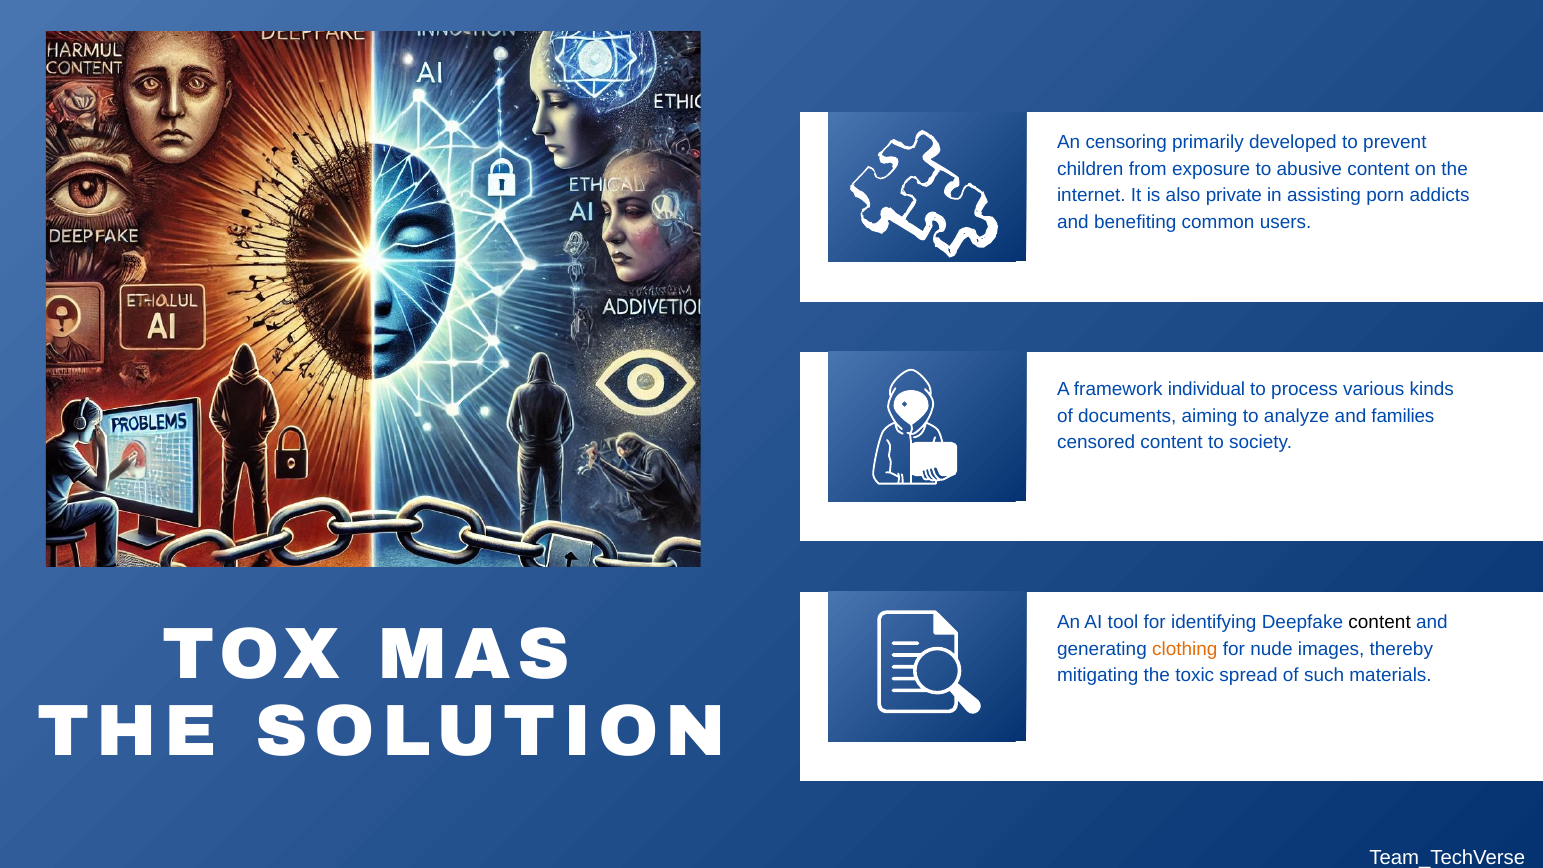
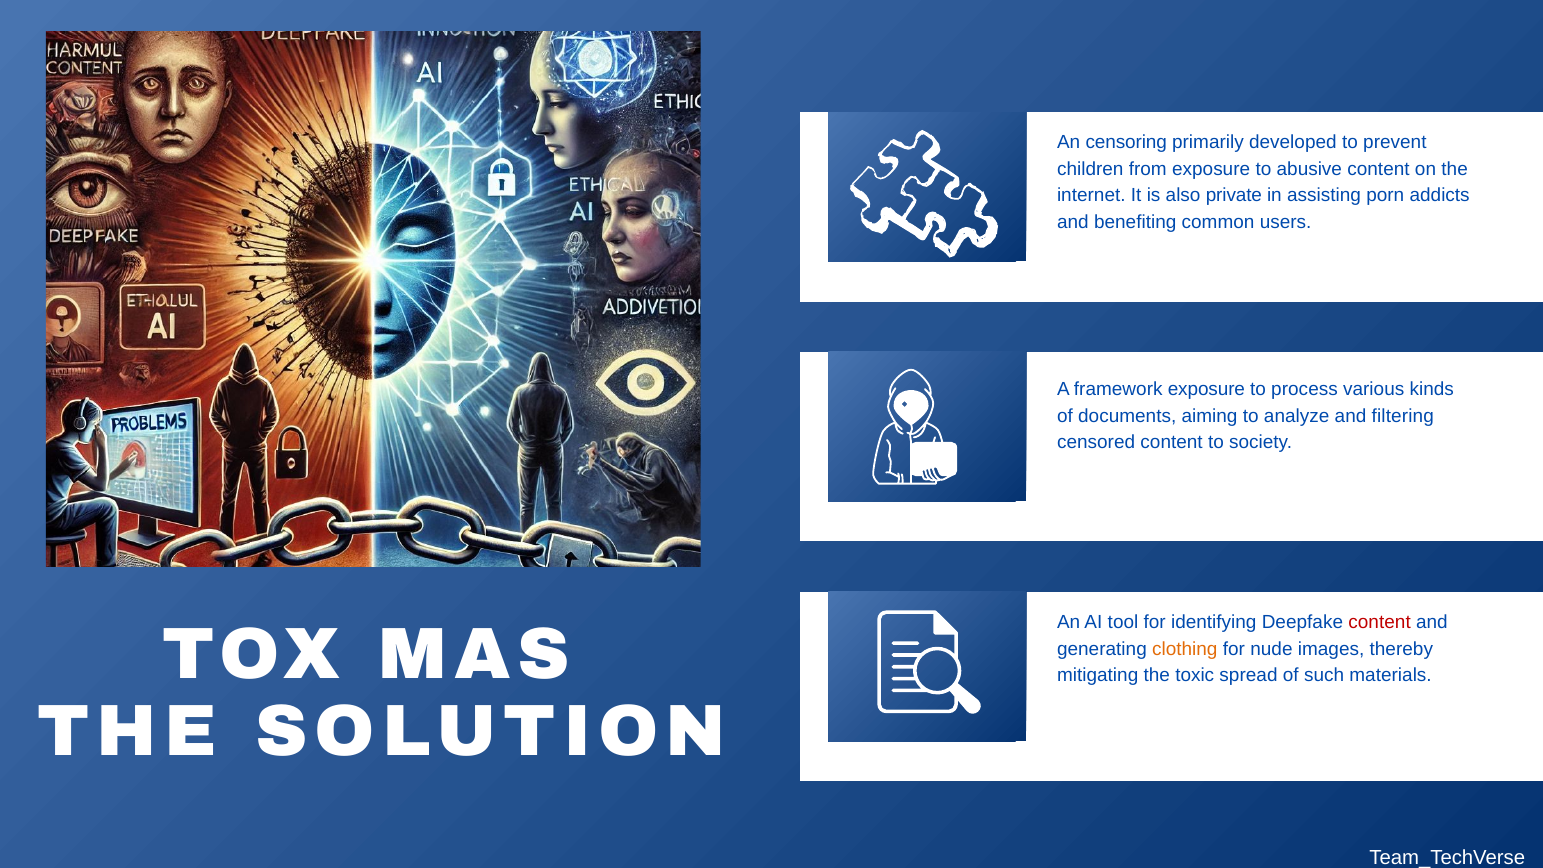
framework individual: individual -> exposure
families: families -> filtering
content at (1380, 622) colour: black -> red
